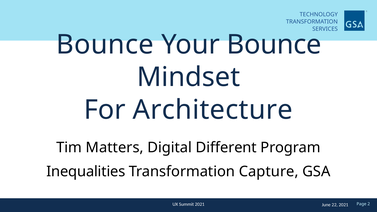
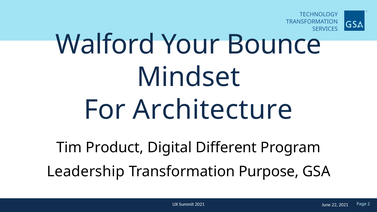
Bounce at (105, 45): Bounce -> Walford
Matters: Matters -> Product
Inequalities: Inequalities -> Leadership
Capture: Capture -> Purpose
